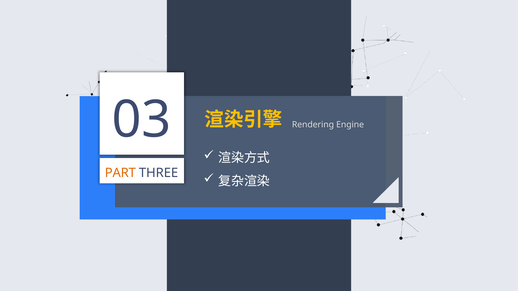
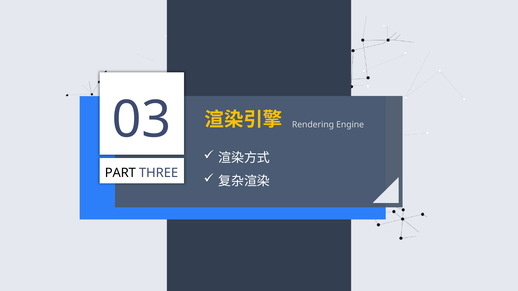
PART colour: orange -> black
